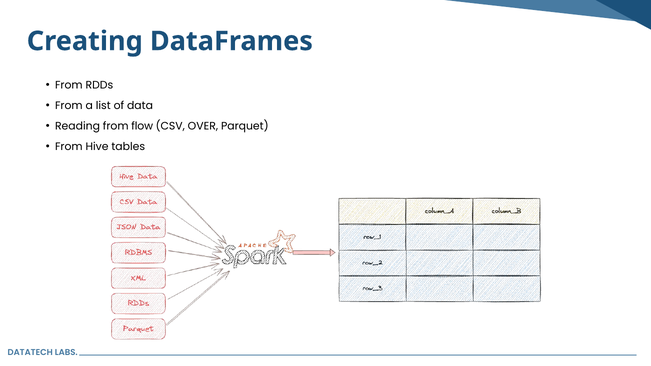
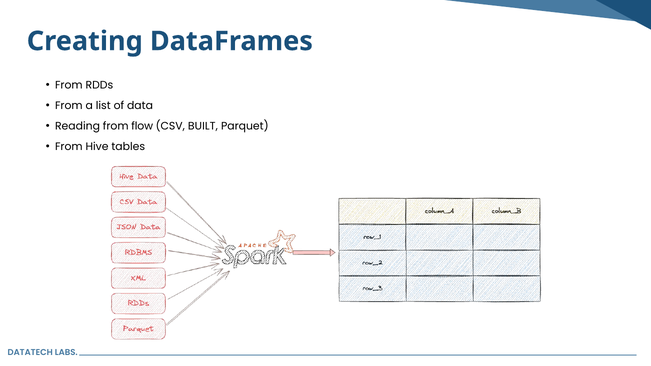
OVER: OVER -> BUILT
